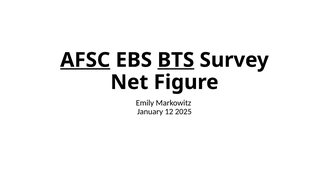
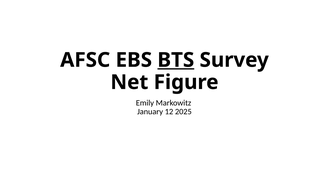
AFSC underline: present -> none
